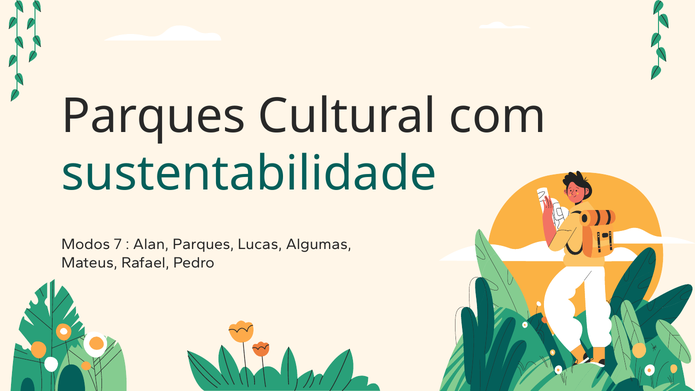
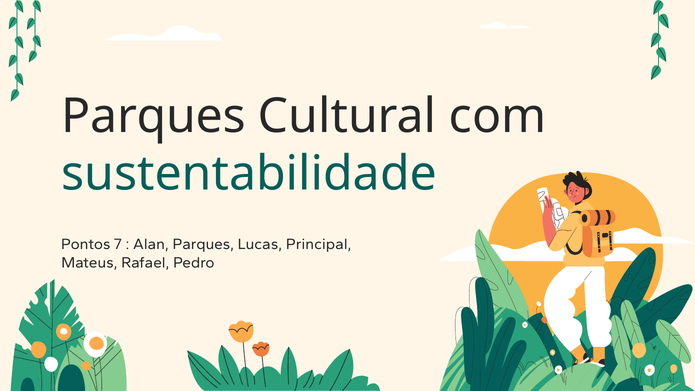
Modos: Modos -> Pontos
Algumas: Algumas -> Principal
